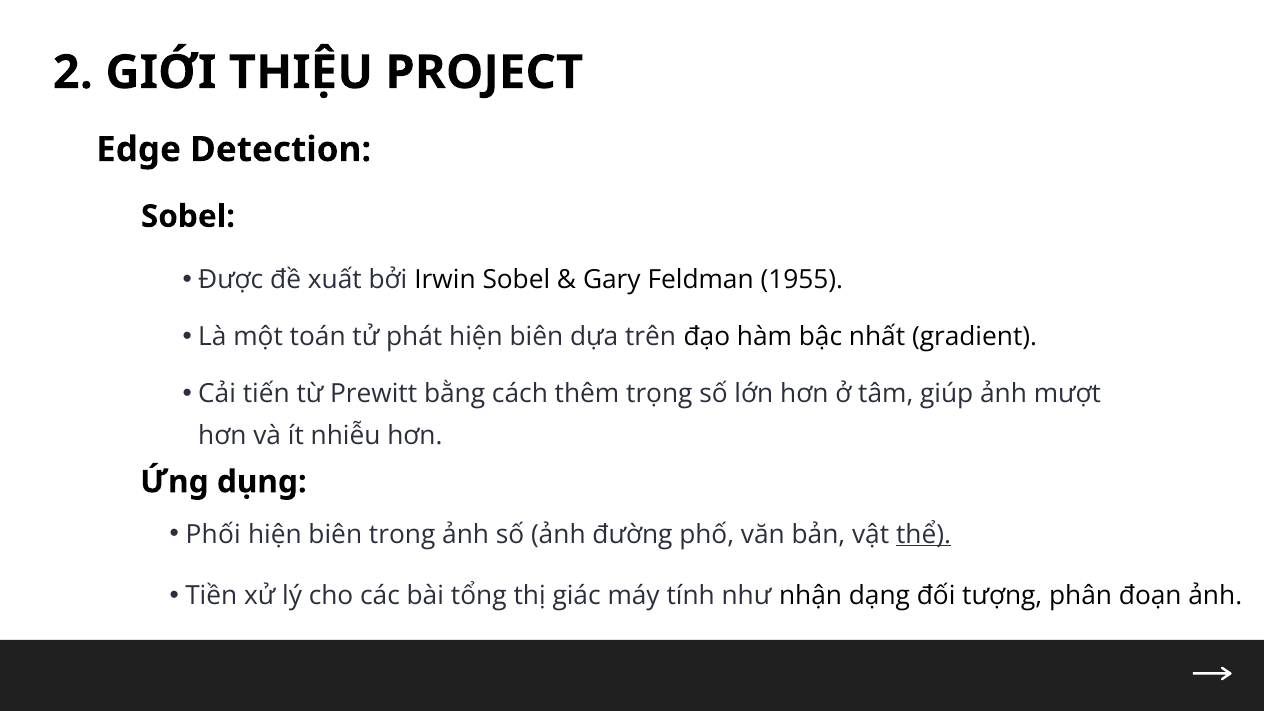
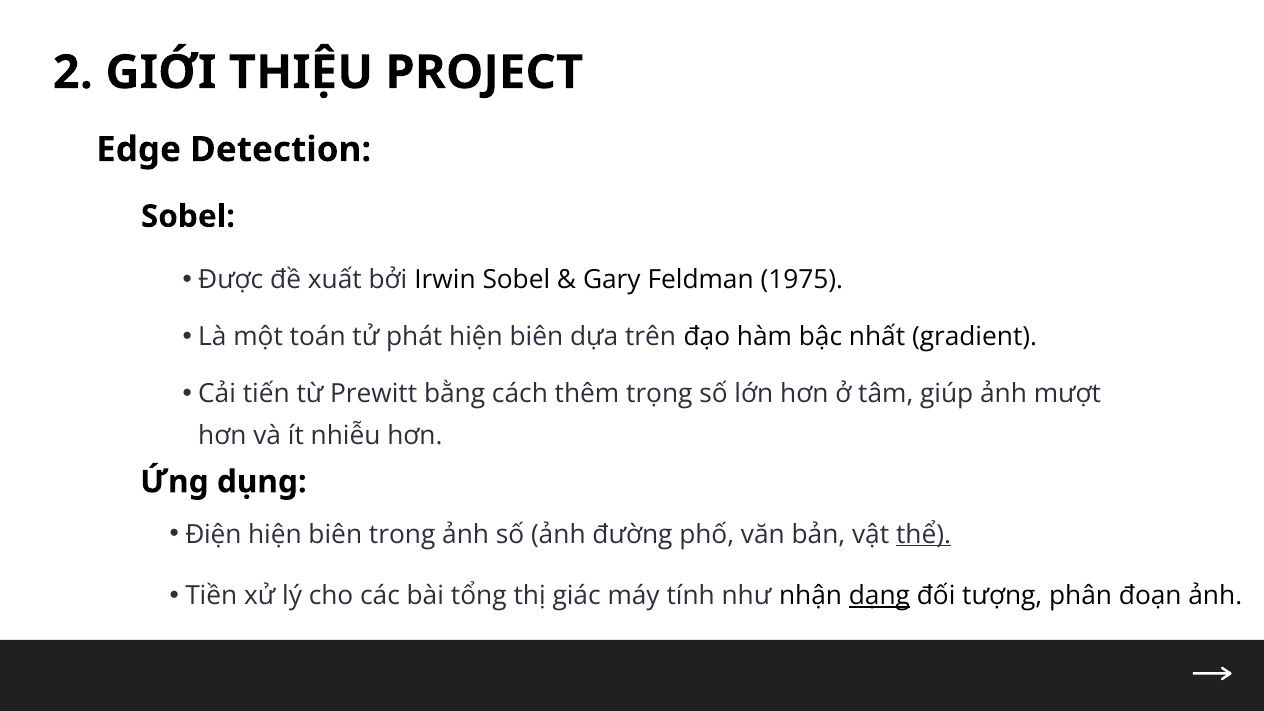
1955: 1955 -> 1975
Phối: Phối -> Điện
dạng underline: none -> present
